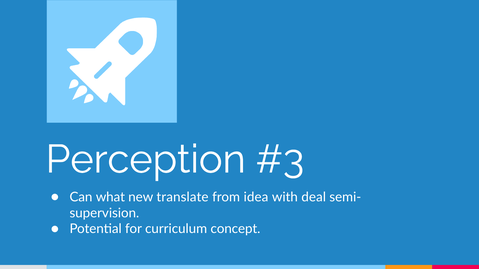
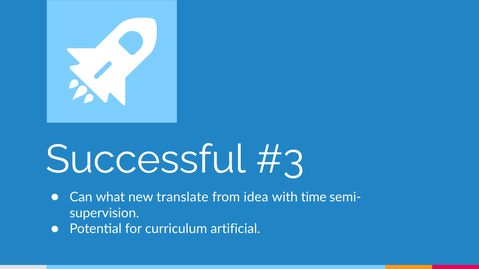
Perception: Perception -> Successful
deal: deal -> time
concept: concept -> artificial
